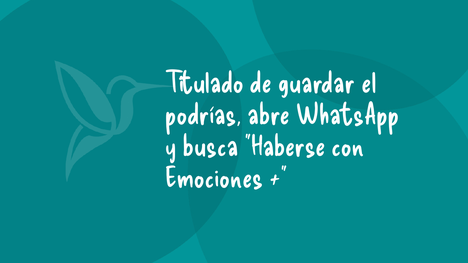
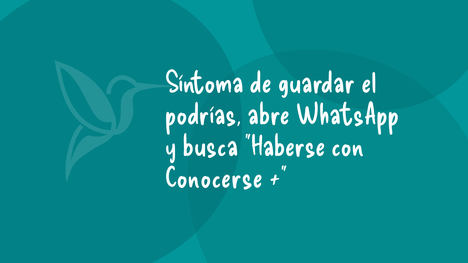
Titulado: Titulado -> Síntoma
Emociones: Emociones -> Conocerse
